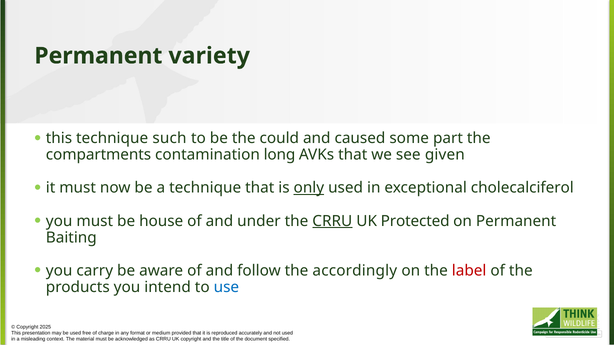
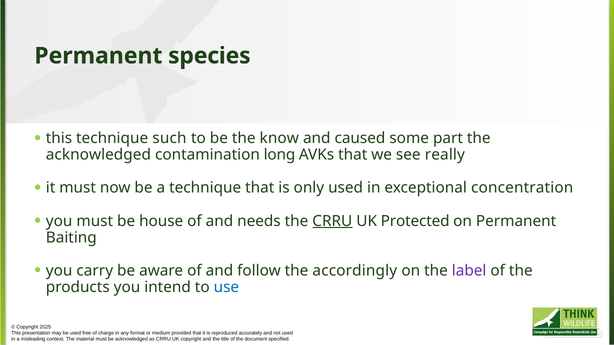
variety: variety -> species
could: could -> know
compartments at (98, 155): compartments -> acknowledged
given: given -> really
only underline: present -> none
cholecalciferol: cholecalciferol -> concentration
under: under -> needs
label colour: red -> purple
